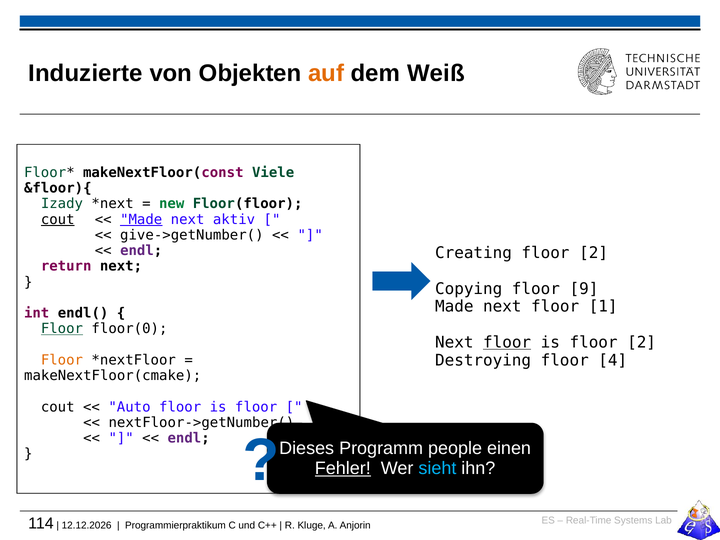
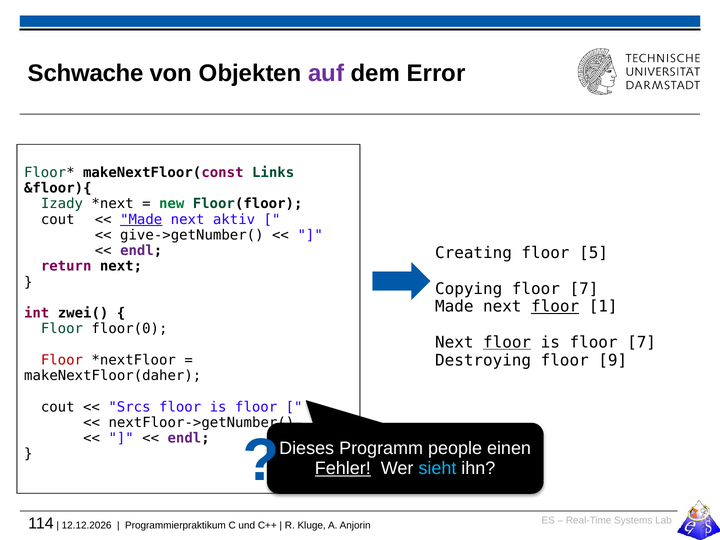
Induzierte: Induzierte -> Schwache
auf colour: orange -> purple
Weiß: Weiß -> Error
Viele: Viele -> Links
cout at (58, 219) underline: present -> none
Creating floor 2: 2 -> 5
Copying floor 9: 9 -> 7
floor at (555, 307) underline: none -> present
endl(: endl( -> zwei(
Floor at (62, 329) underline: present -> none
is floor 2: 2 -> 7
4: 4 -> 9
Floor at (62, 360) colour: orange -> red
makeNextFloor(cmake: makeNextFloor(cmake -> makeNextFloor(daher
Auto: Auto -> Srcs
